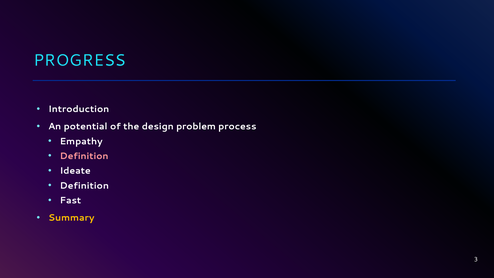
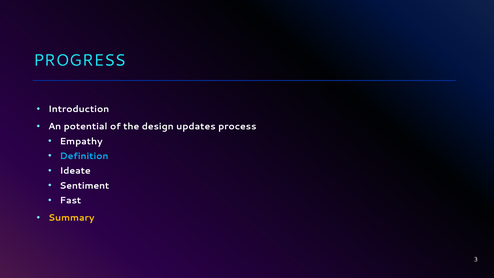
problem: problem -> updates
Definition at (84, 156) colour: pink -> light blue
Definition at (84, 186): Definition -> Sentiment
